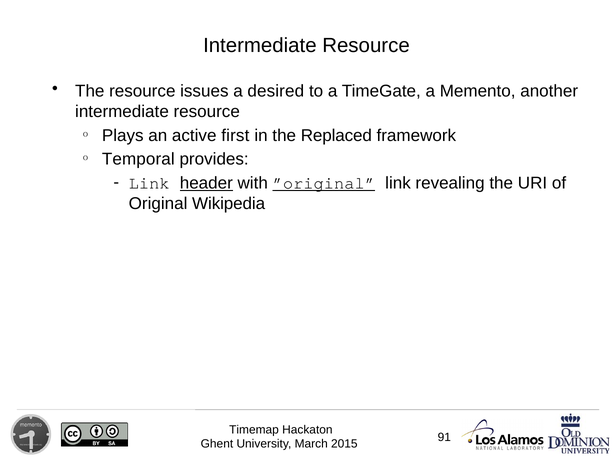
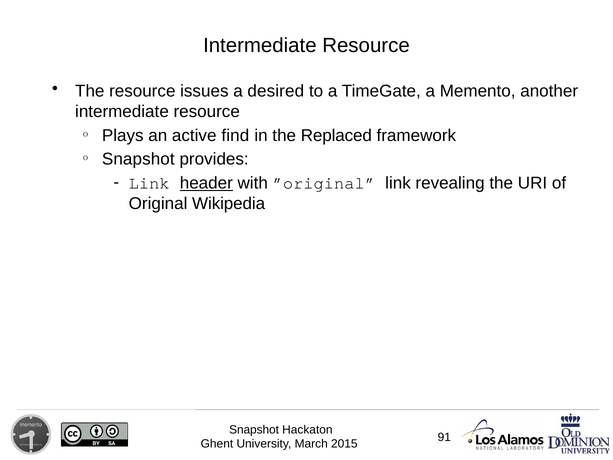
first: first -> find
Temporal at (138, 159): Temporal -> Snapshot
”original underline: present -> none
Timemap at (254, 429): Timemap -> Snapshot
